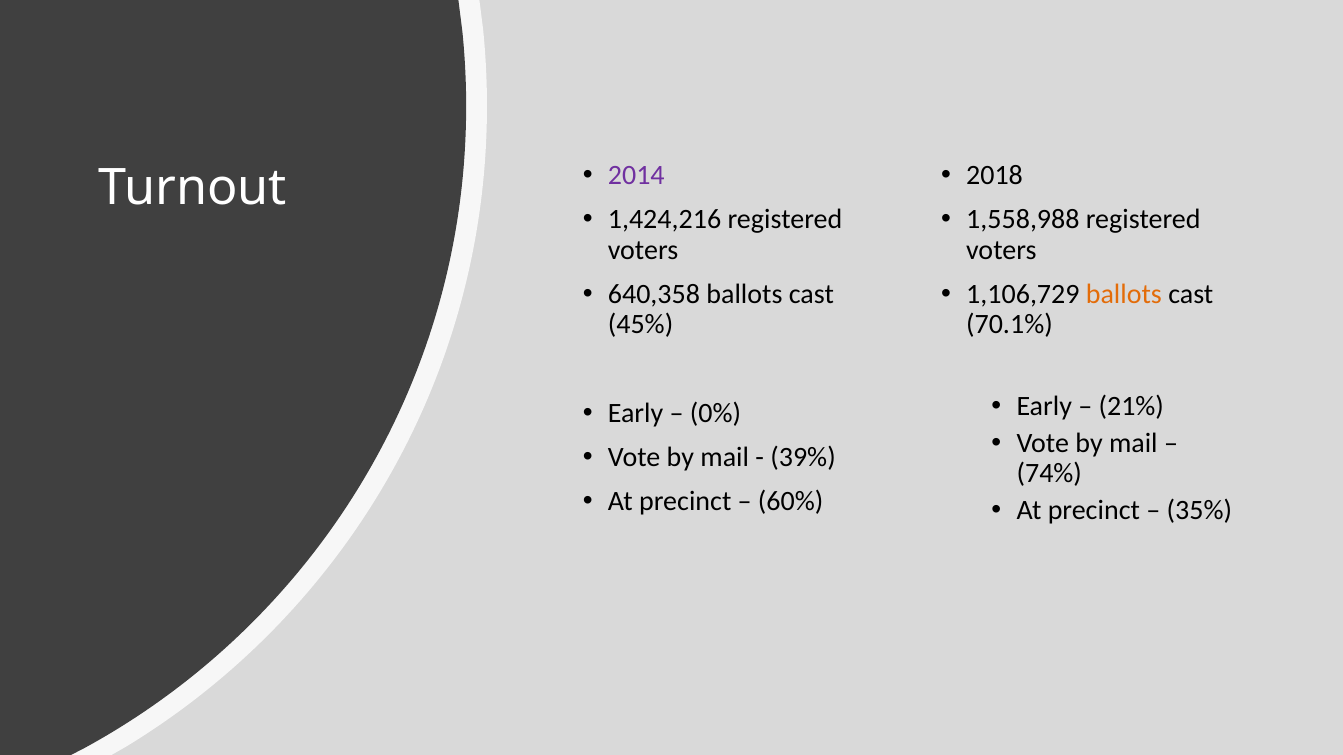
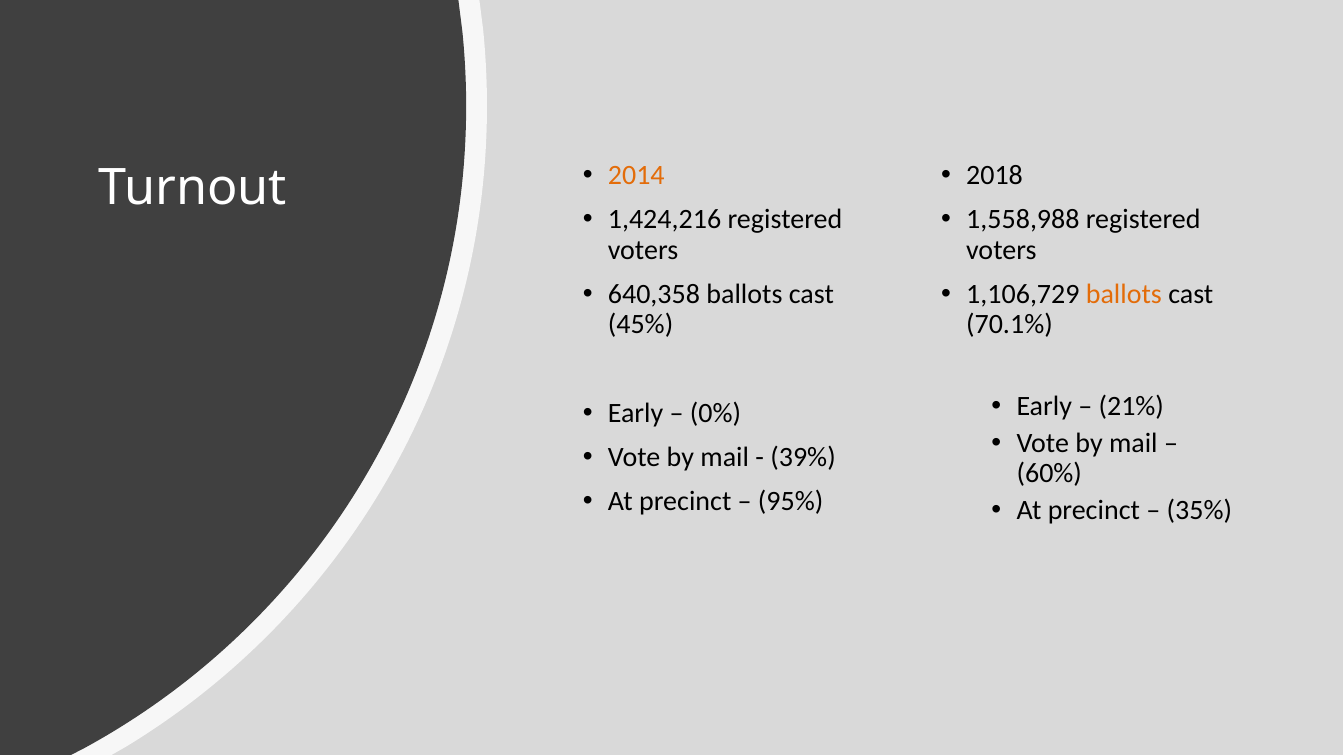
2014 colour: purple -> orange
74%: 74% -> 60%
60%: 60% -> 95%
